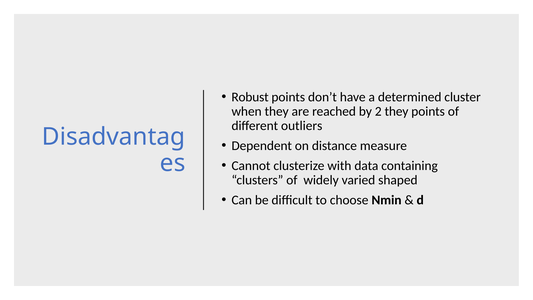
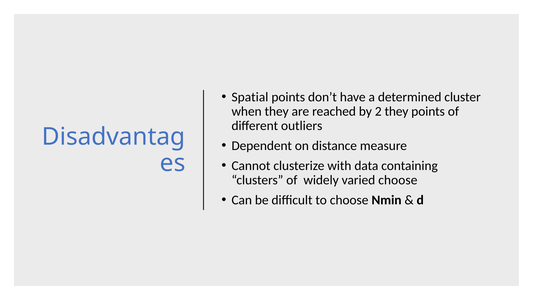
Robust: Robust -> Spatial
varied shaped: shaped -> choose
